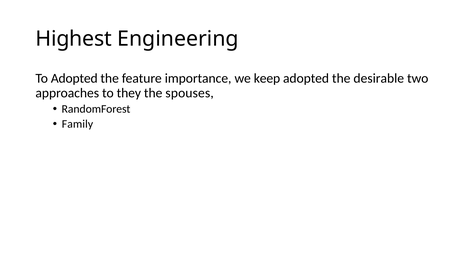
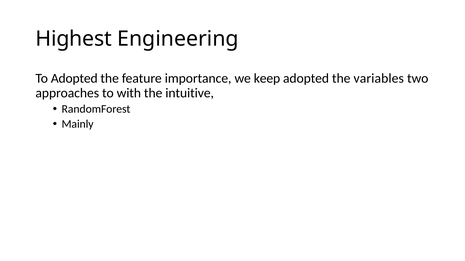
desirable: desirable -> variables
they: they -> with
spouses: spouses -> intuitive
Family: Family -> Mainly
